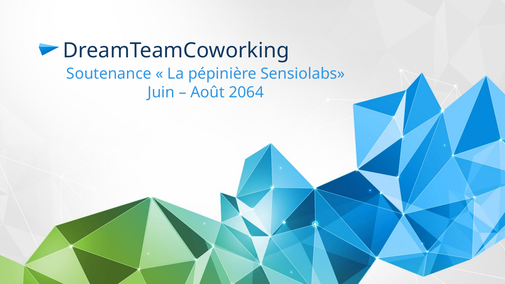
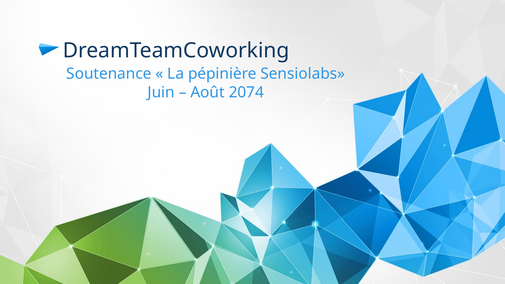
2064: 2064 -> 2074
